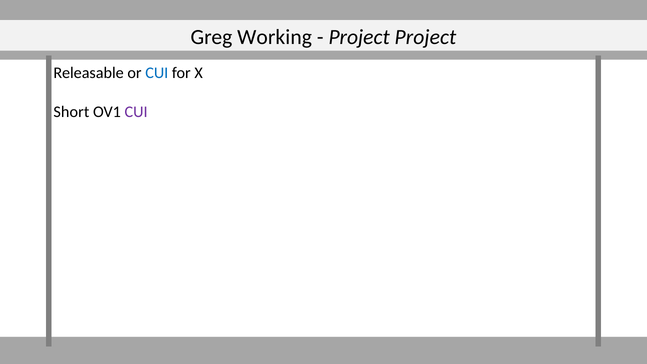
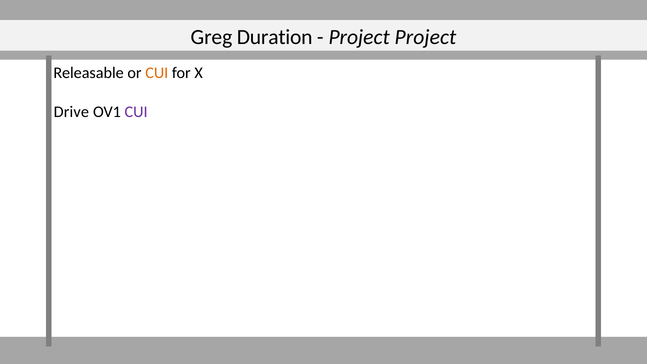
Working: Working -> Duration
CUI at (157, 73) colour: blue -> orange
Short: Short -> Drive
